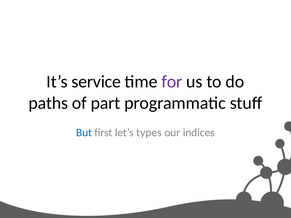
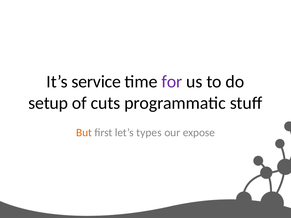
paths: paths -> setup
part: part -> cuts
But colour: blue -> orange
indices: indices -> expose
